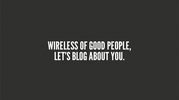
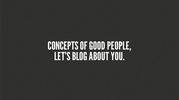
WIRELESS: WIRELESS -> CONCEPTS
